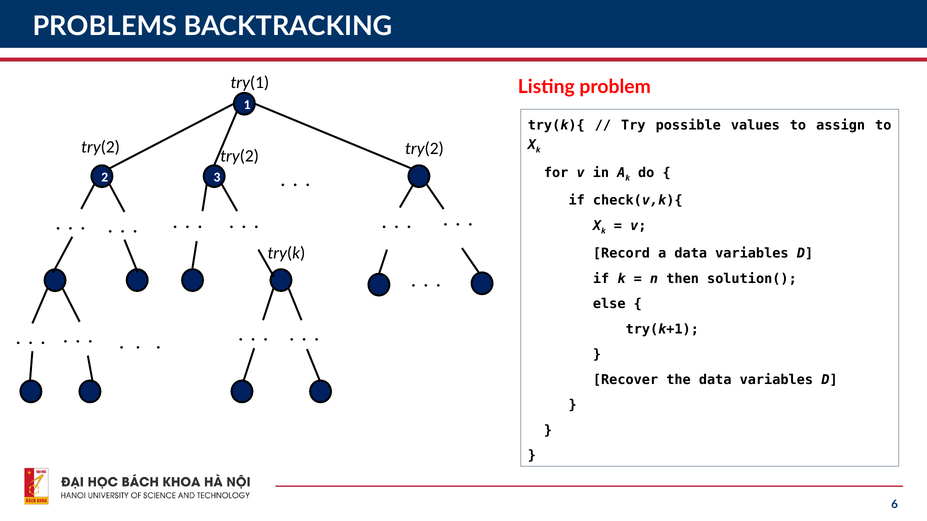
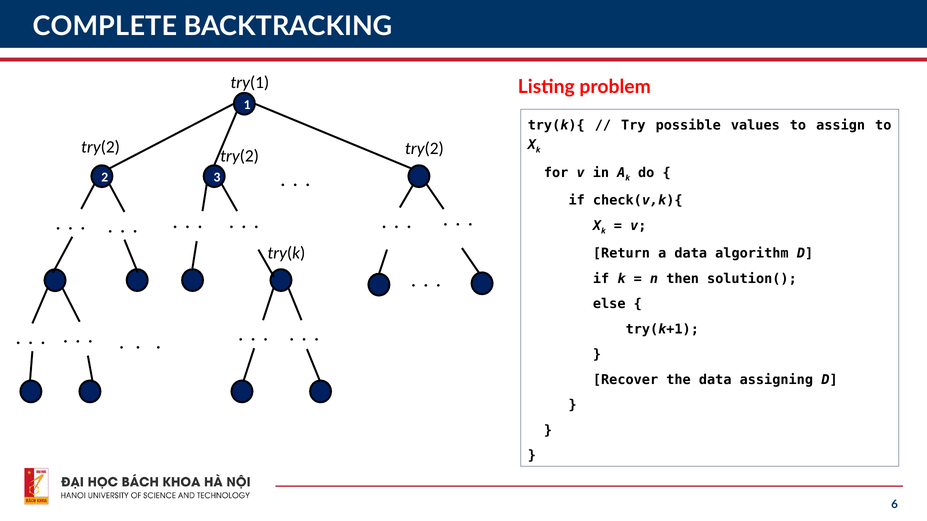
PROBLEMS: PROBLEMS -> COMPLETE
Record: Record -> Return
a data variables: variables -> algorithm
the data variables: variables -> assigning
